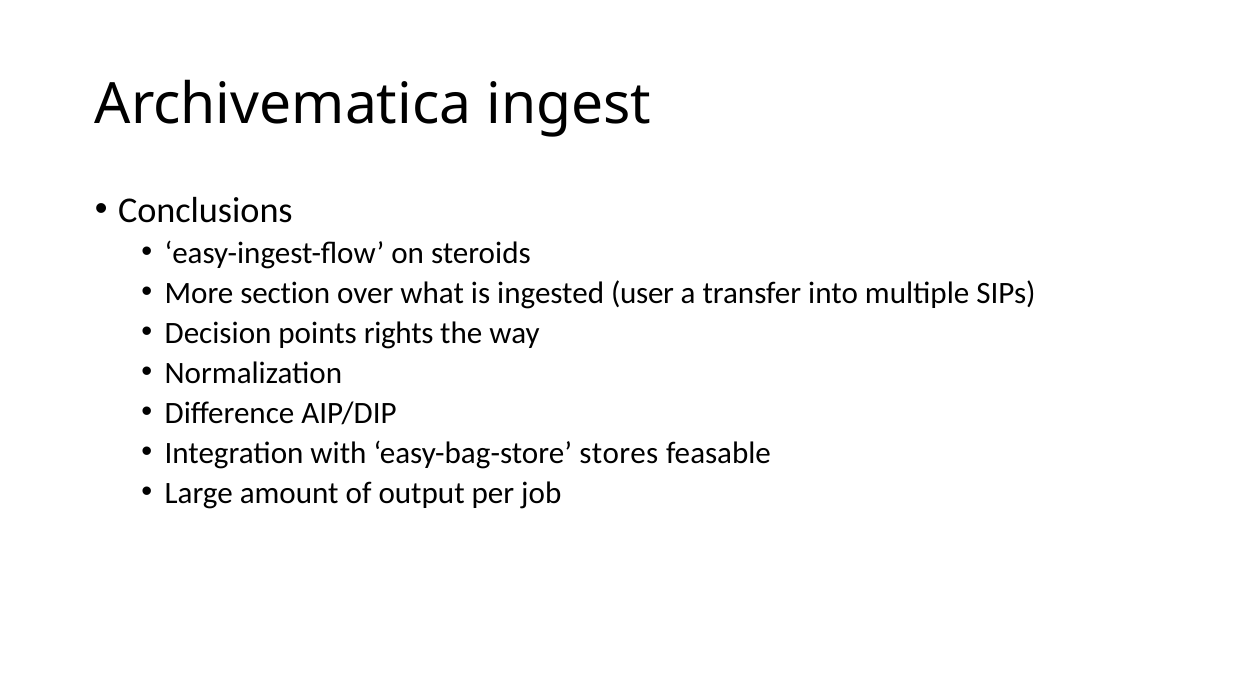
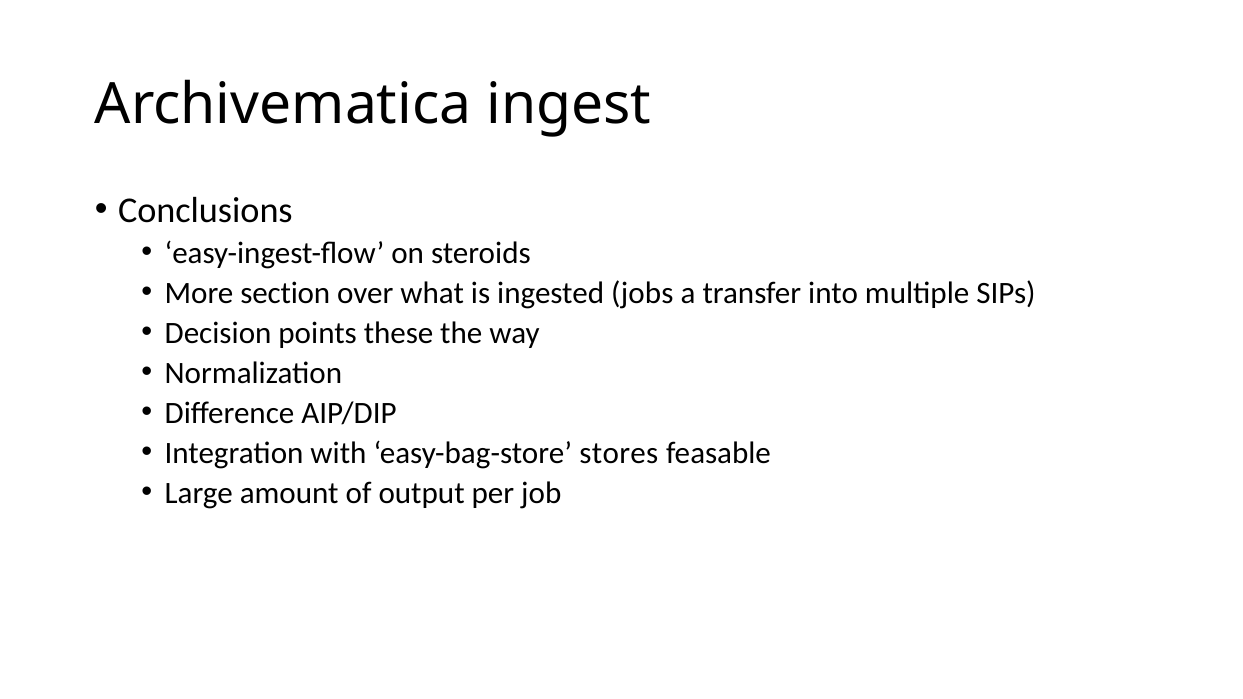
user: user -> jobs
rights: rights -> these
